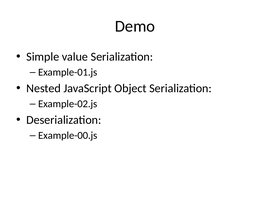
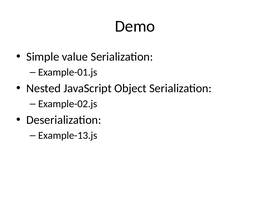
Example-00.js: Example-00.js -> Example-13.js
